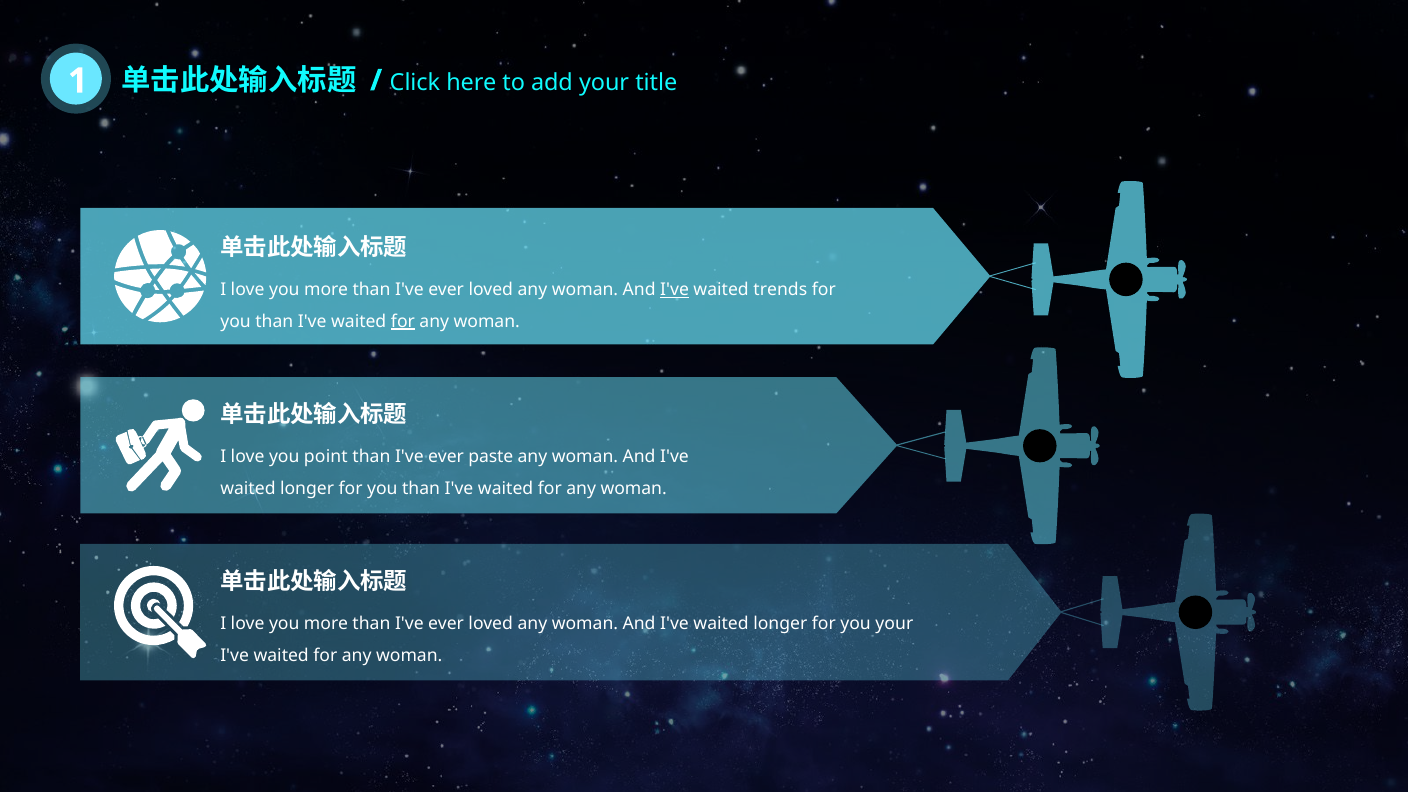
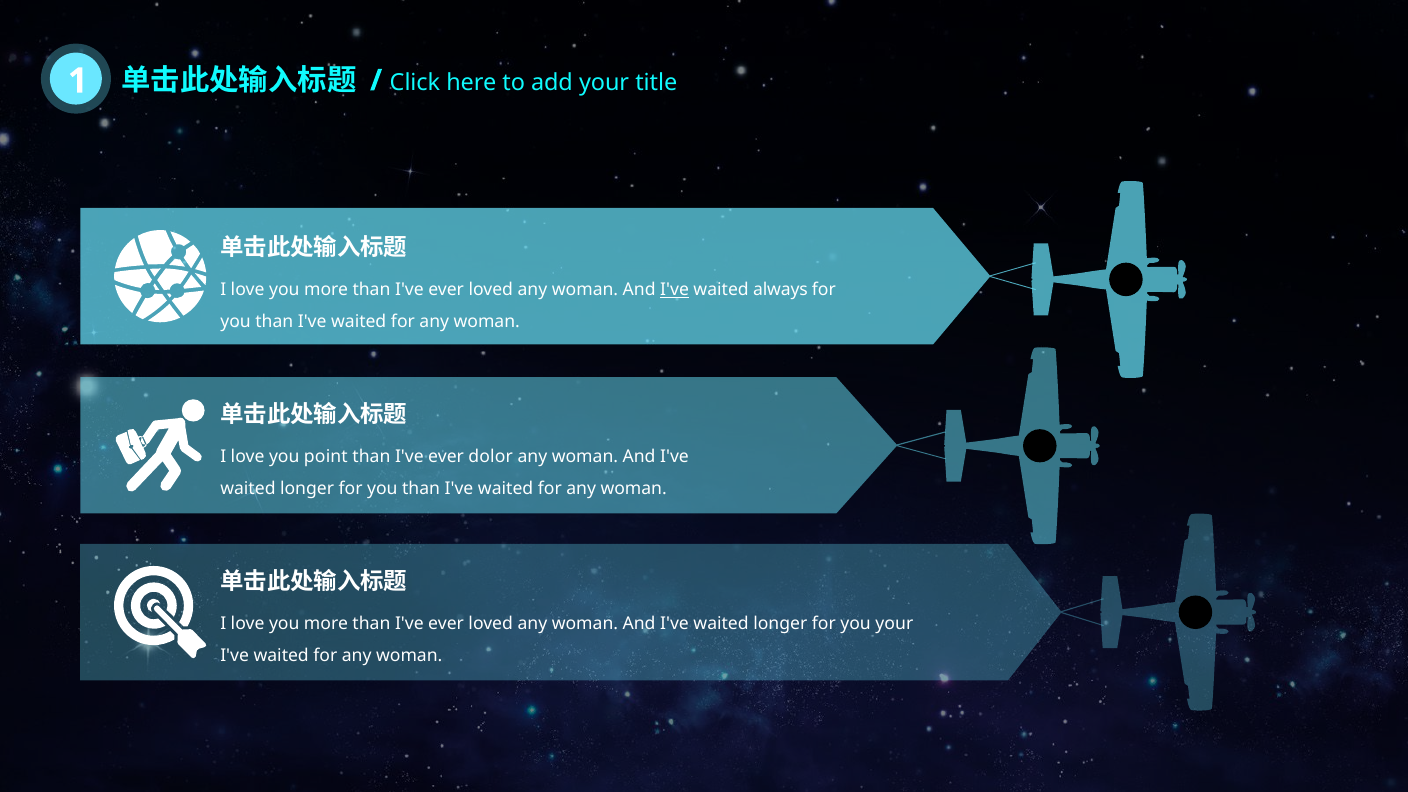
trends: trends -> always
for at (403, 321) underline: present -> none
paste: paste -> dolor
